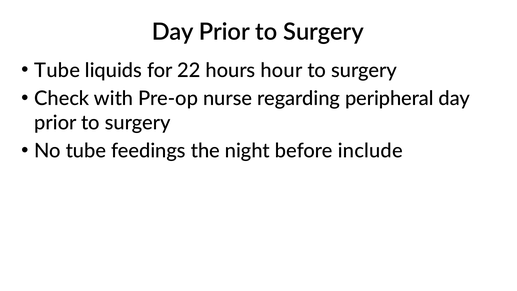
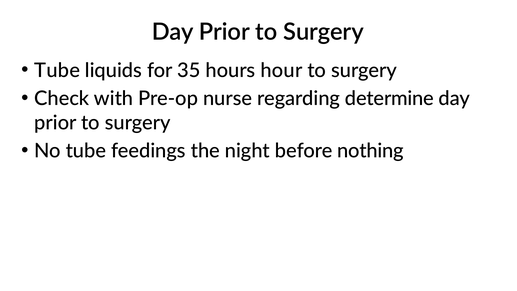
22: 22 -> 35
peripheral: peripheral -> determine
include: include -> nothing
